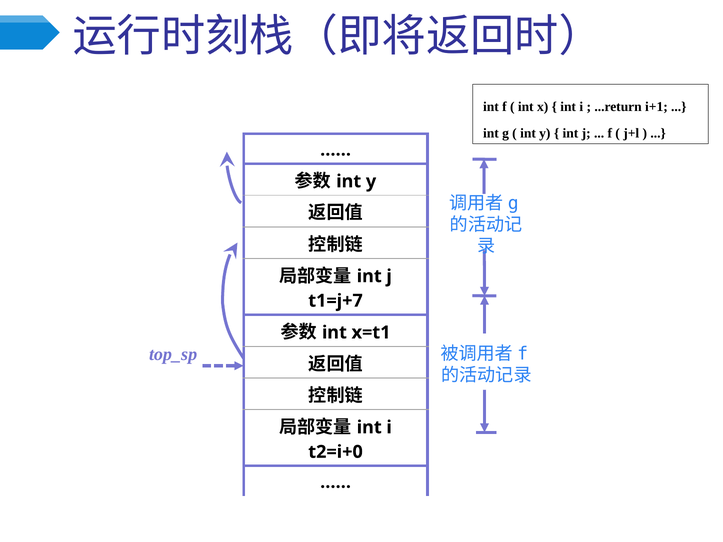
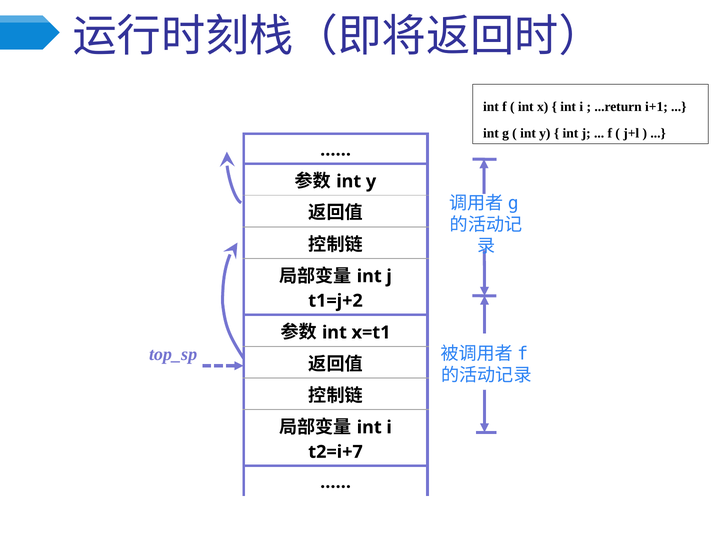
t1=j+7: t1=j+7 -> t1=j+2
t2=i+0: t2=i+0 -> t2=i+7
